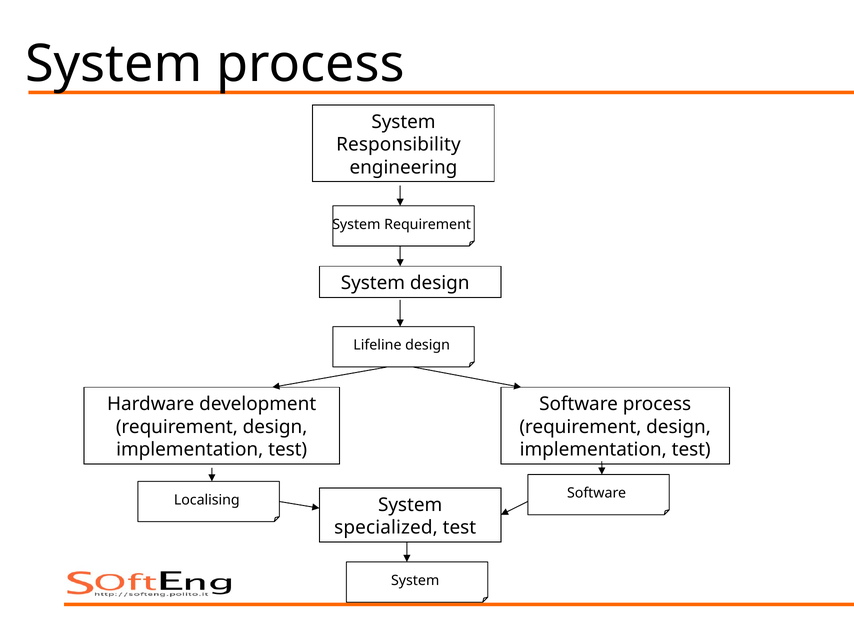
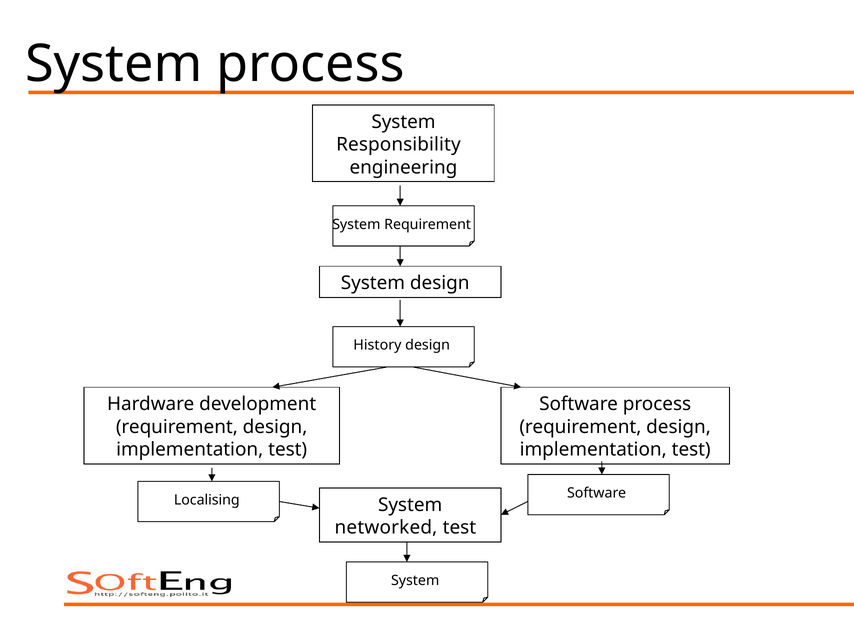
Lifeline: Lifeline -> History
specialized: specialized -> networked
